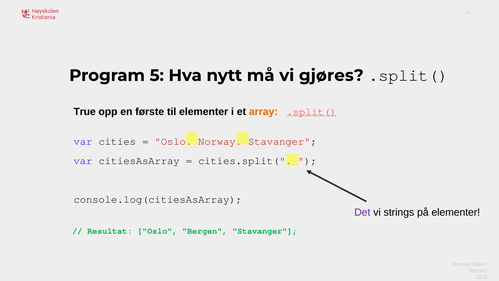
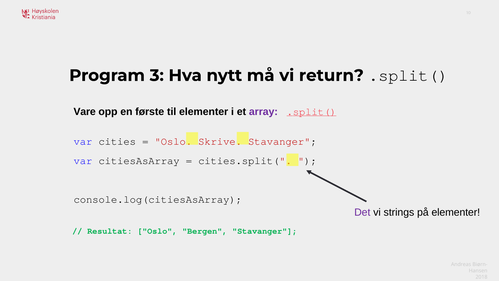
5: 5 -> 3
gjøres: gjøres -> return
True: True -> Vare
array colour: orange -> purple
Norway: Norway -> Skrive
